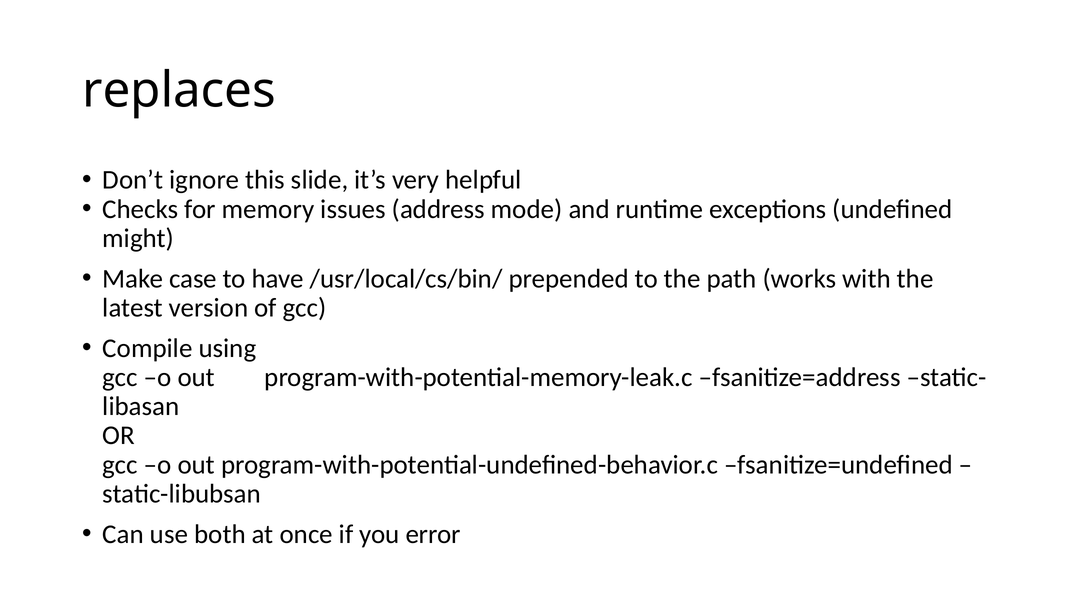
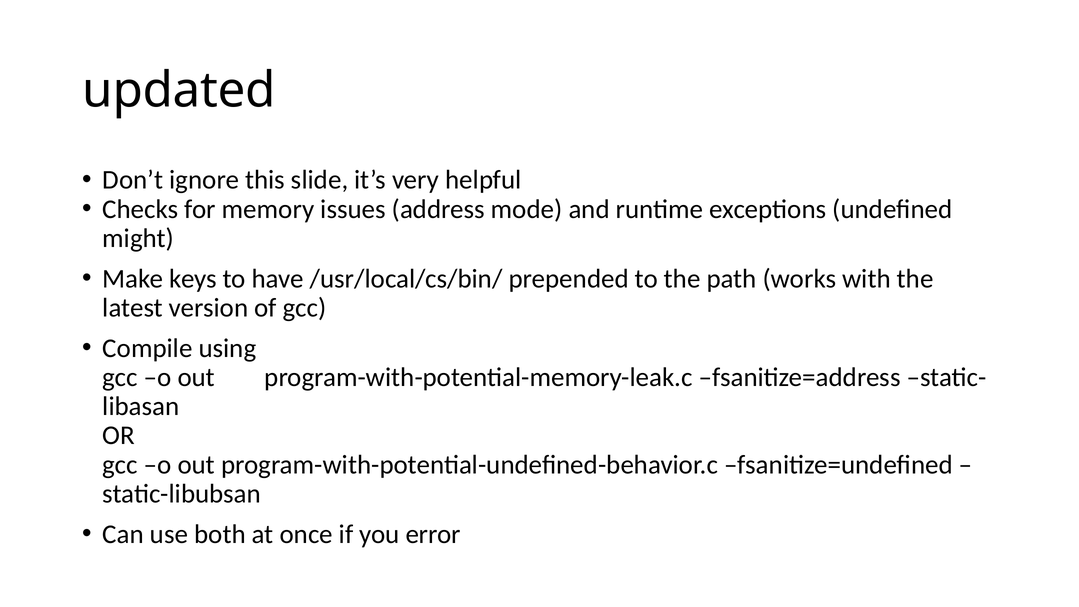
replaces: replaces -> updated
case: case -> keys
